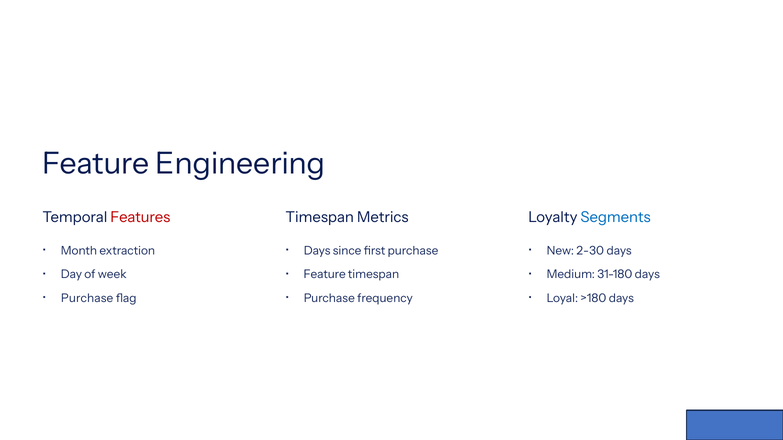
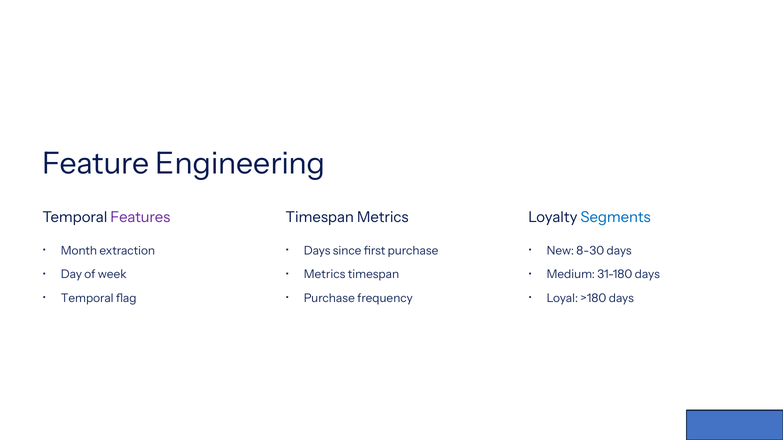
Features colour: red -> purple
2-30: 2-30 -> 8-30
Feature at (325, 275): Feature -> Metrics
Purchase at (87, 299): Purchase -> Temporal
